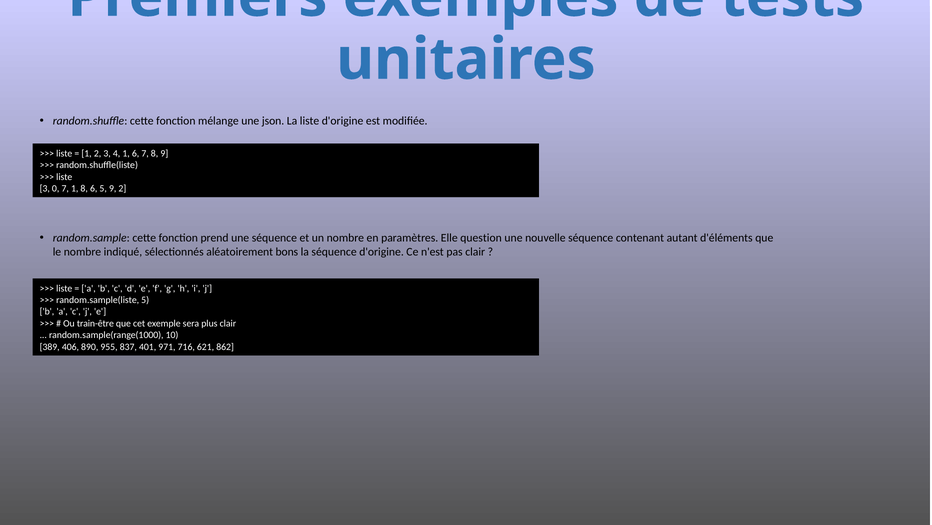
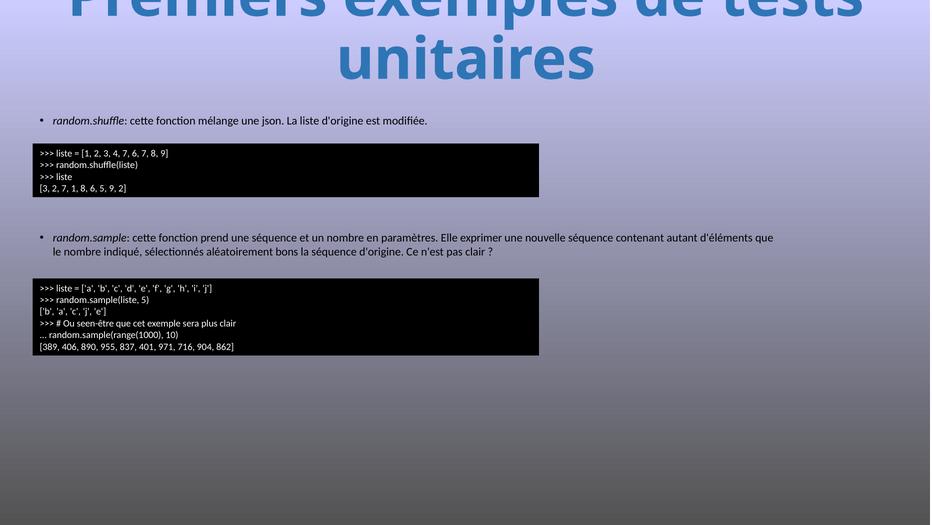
4 1: 1 -> 7
3 0: 0 -> 2
question: question -> exprimer
train-être: train-être -> seen-être
621: 621 -> 904
